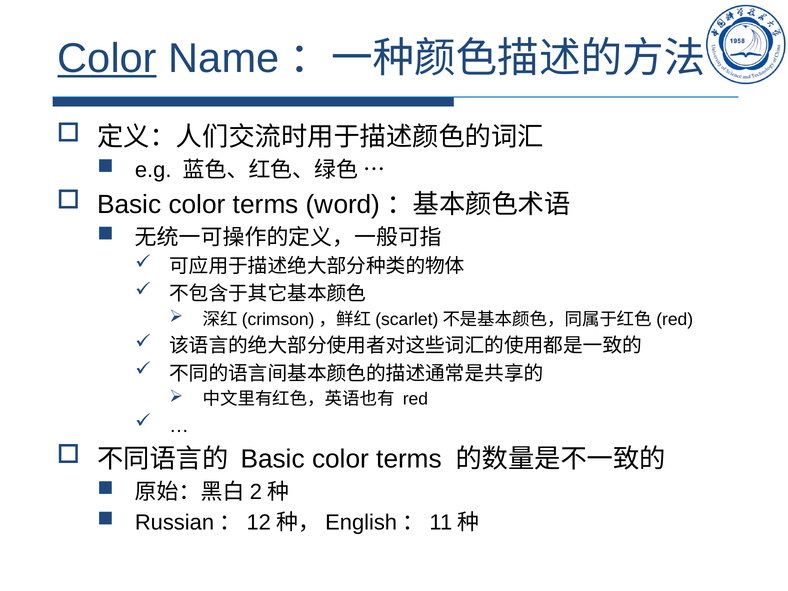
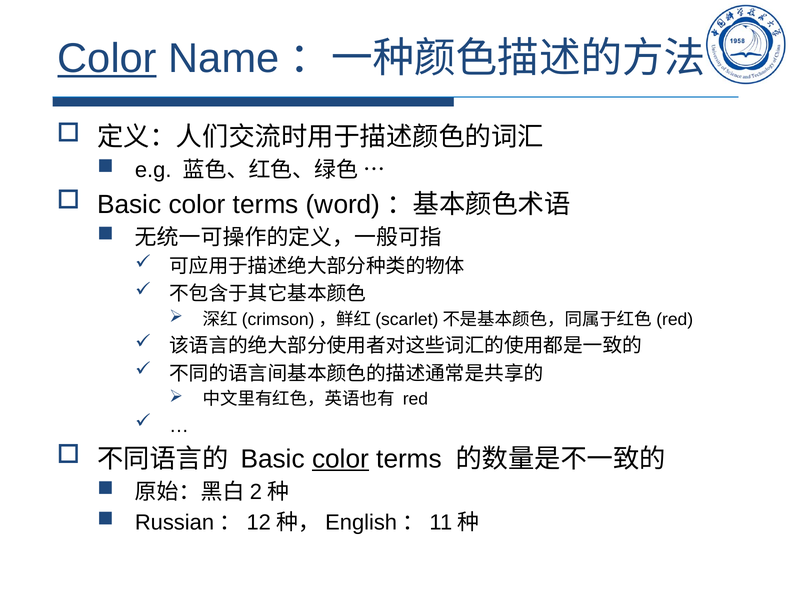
color at (341, 459) underline: none -> present
